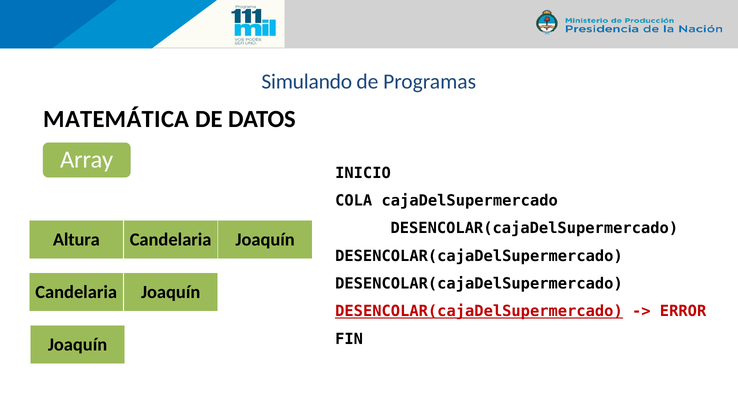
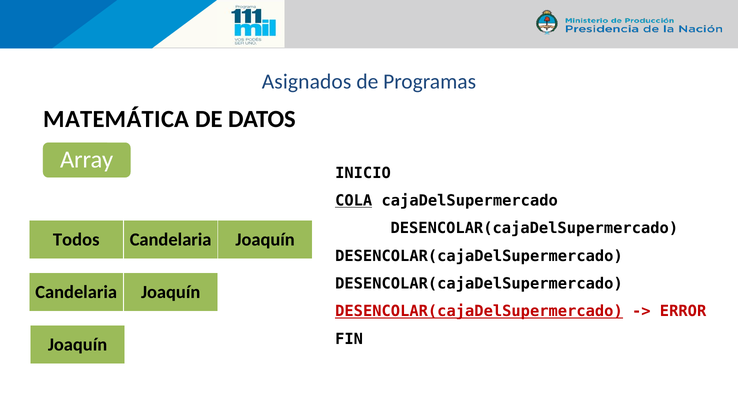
Simulando: Simulando -> Asignados
COLA underline: none -> present
Altura: Altura -> Todos
